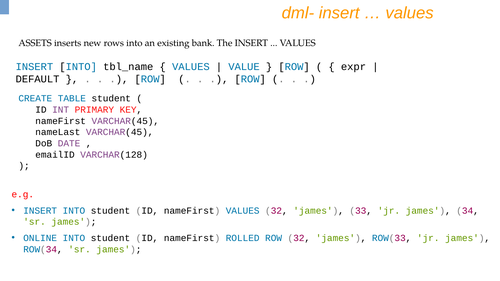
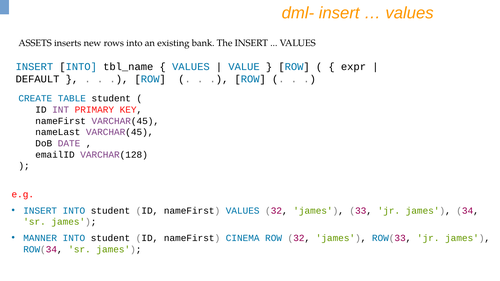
ONLINE: ONLINE -> MANNER
ROLLED: ROLLED -> CINEMA
